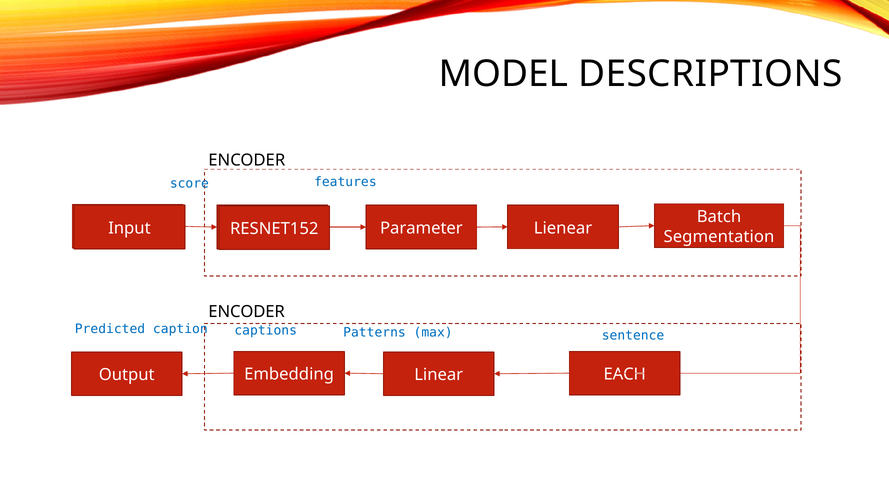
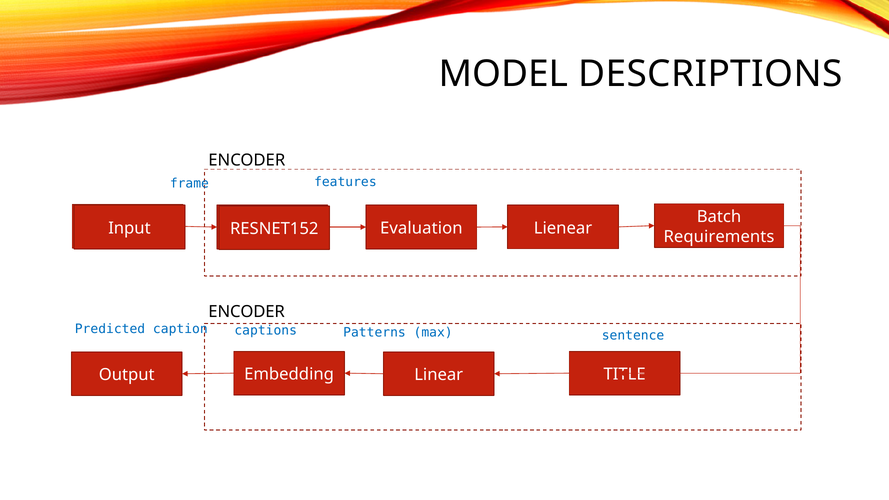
score: score -> frame
Parameter: Parameter -> Evaluation
Segmentation: Segmentation -> Requirements
EACH: EACH -> TITLE
